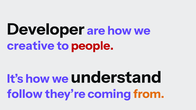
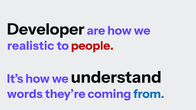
creative: creative -> realistic
follow: follow -> words
from colour: orange -> blue
